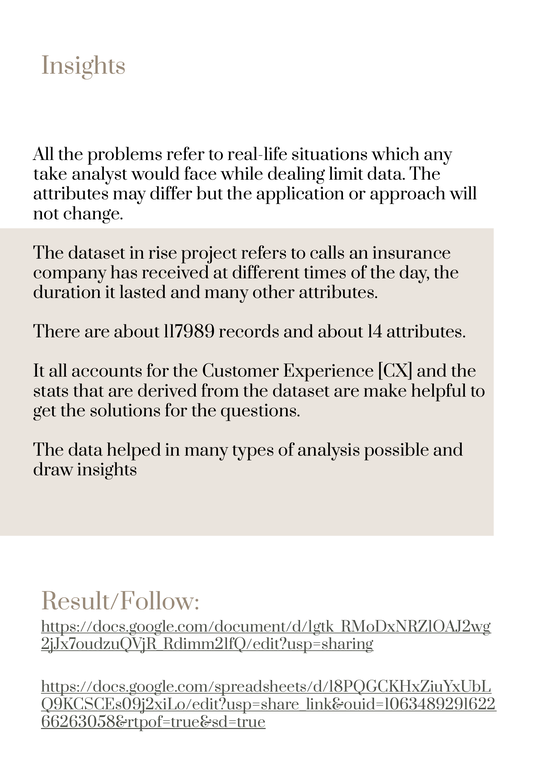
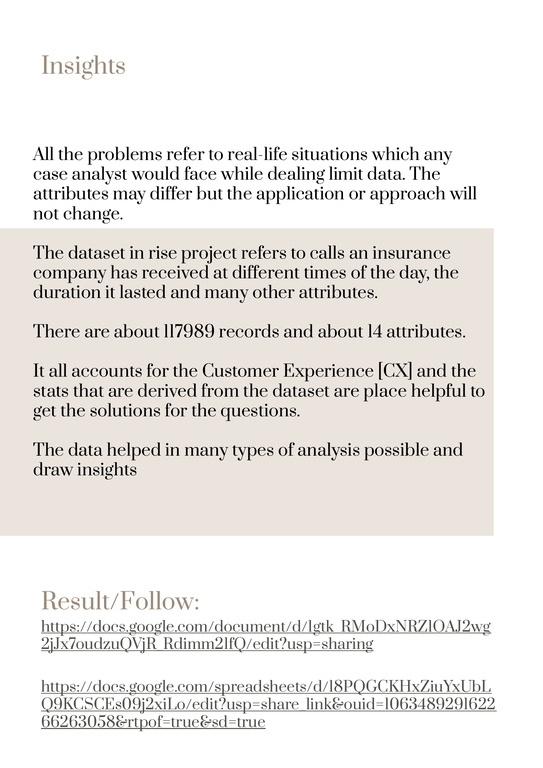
take: take -> case
make: make -> place
